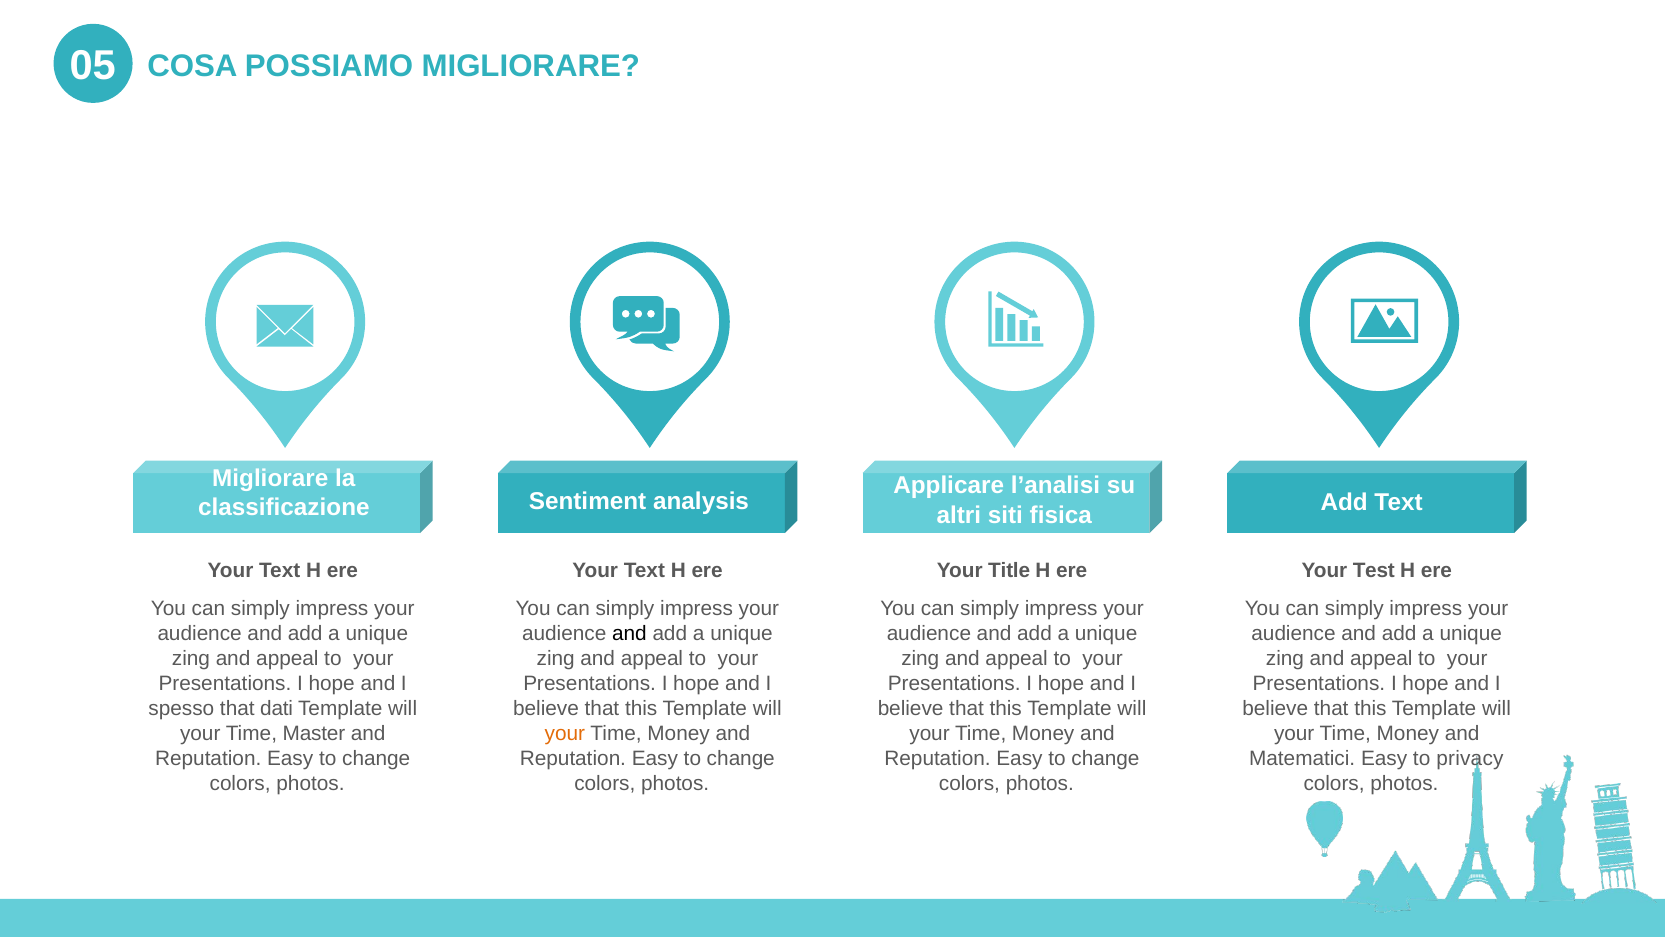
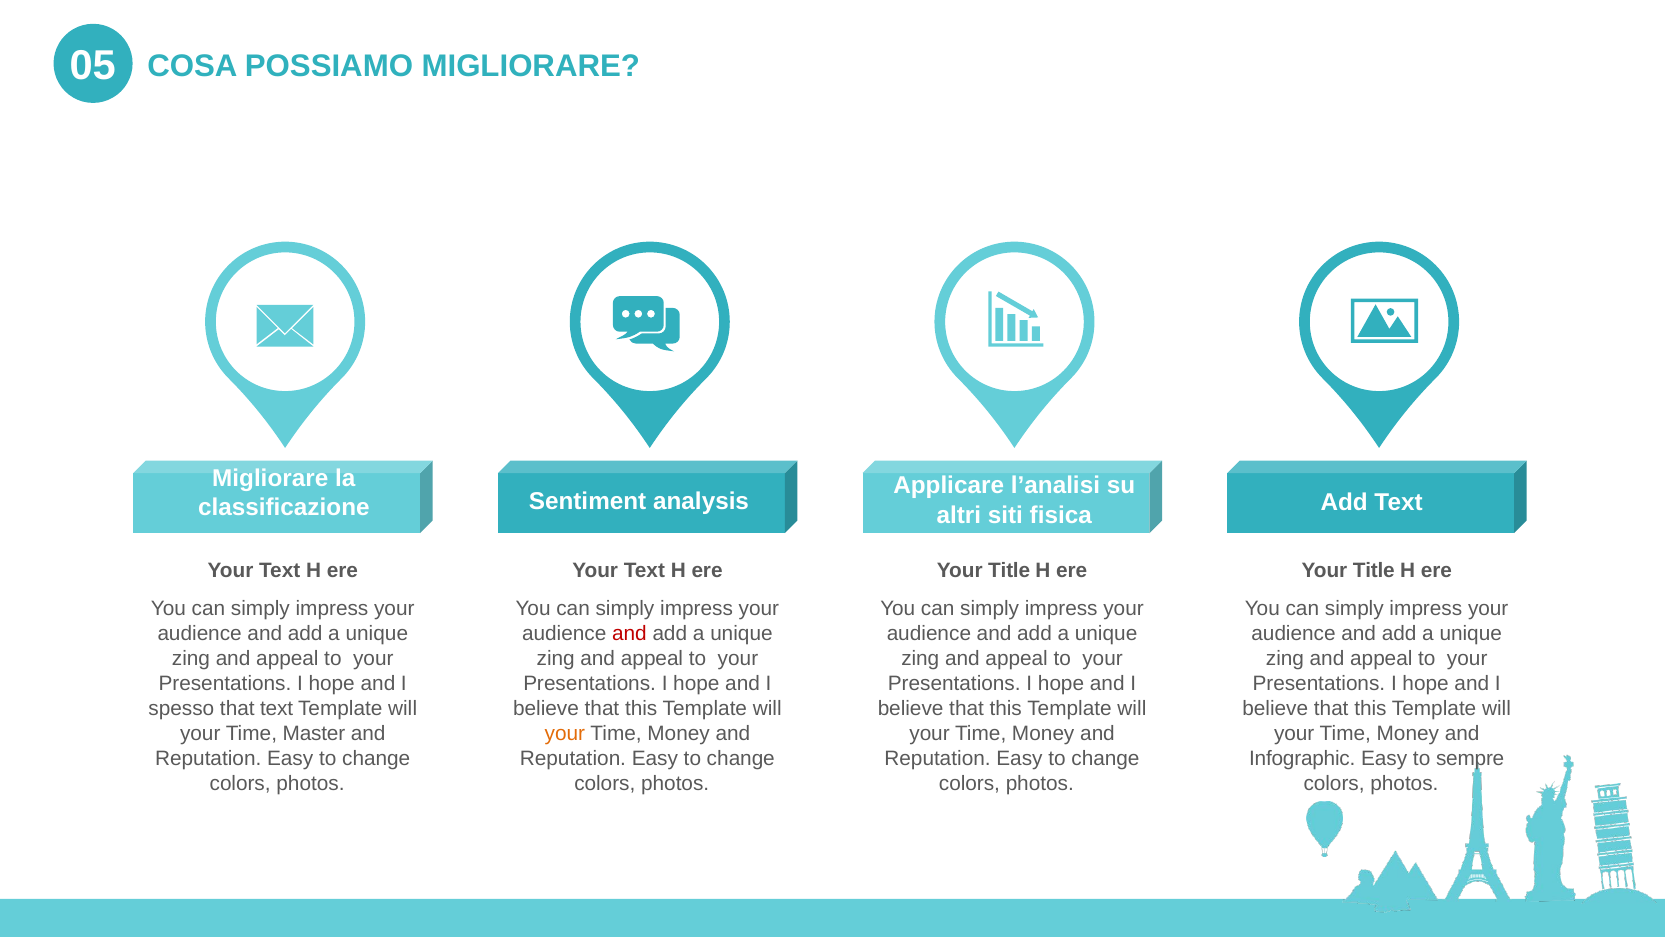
Test at (1374, 571): Test -> Title
and at (629, 633) colour: black -> red
that dati: dati -> text
Matematici: Matematici -> Infographic
privacy: privacy -> sempre
